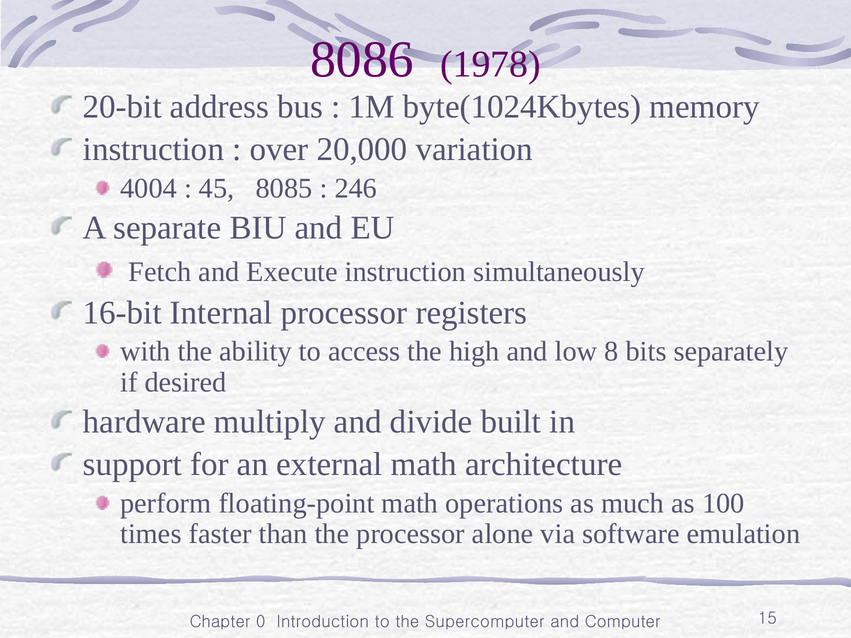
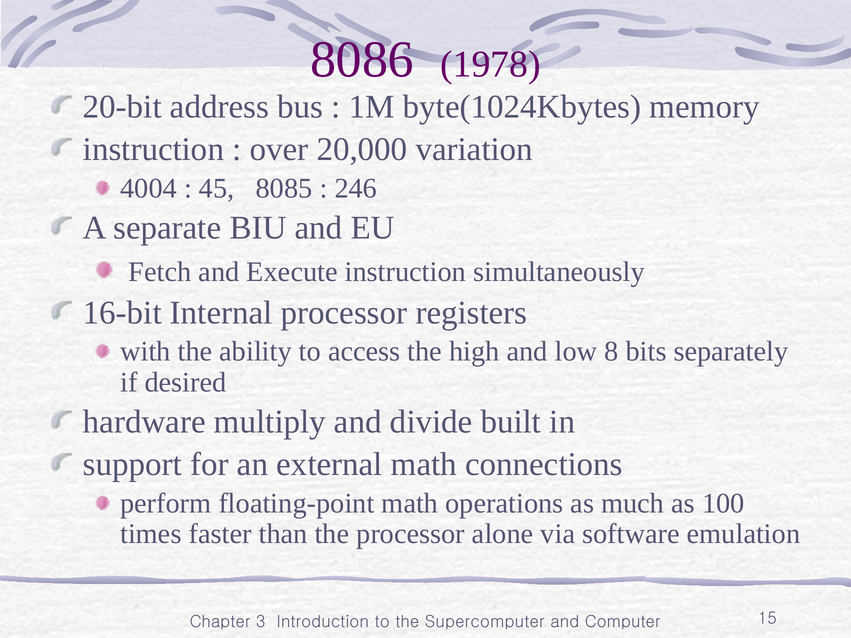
architecture: architecture -> connections
0: 0 -> 3
